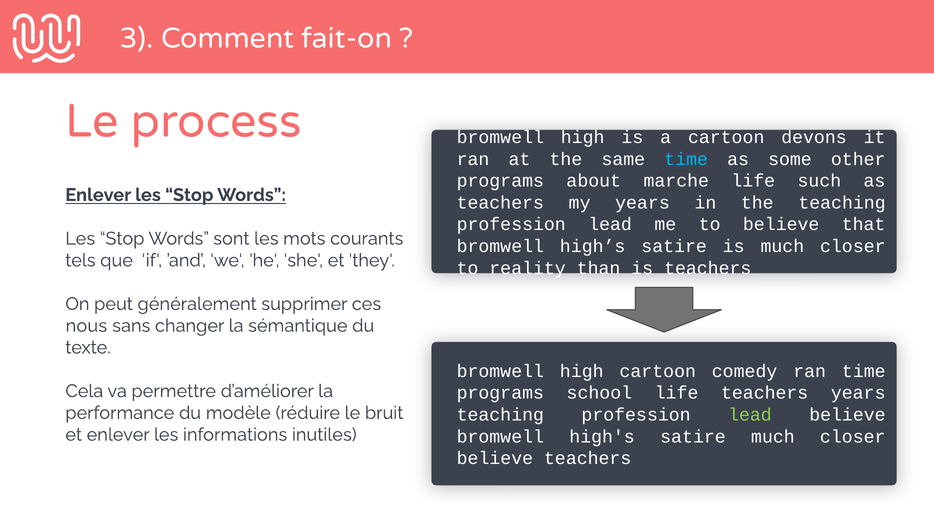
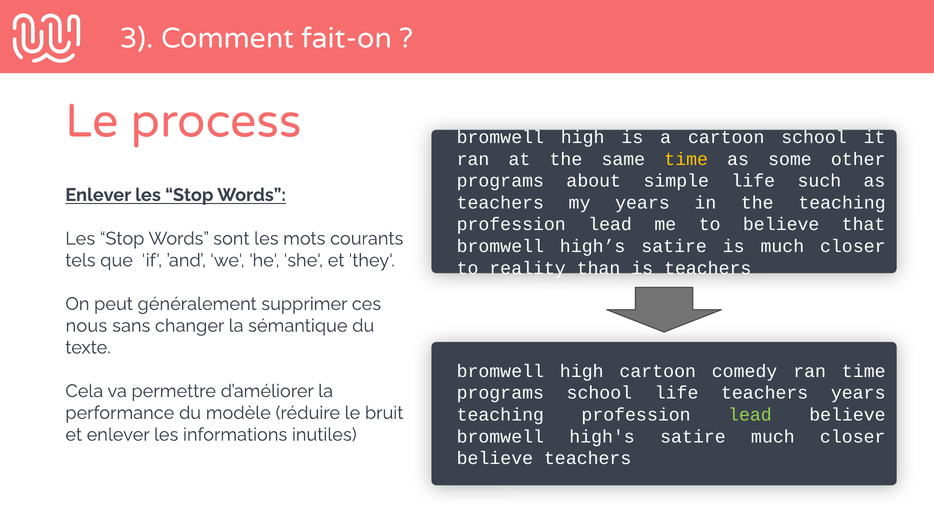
cartoon devons: devons -> school
time at (686, 159) colour: light blue -> yellow
marche: marche -> simple
